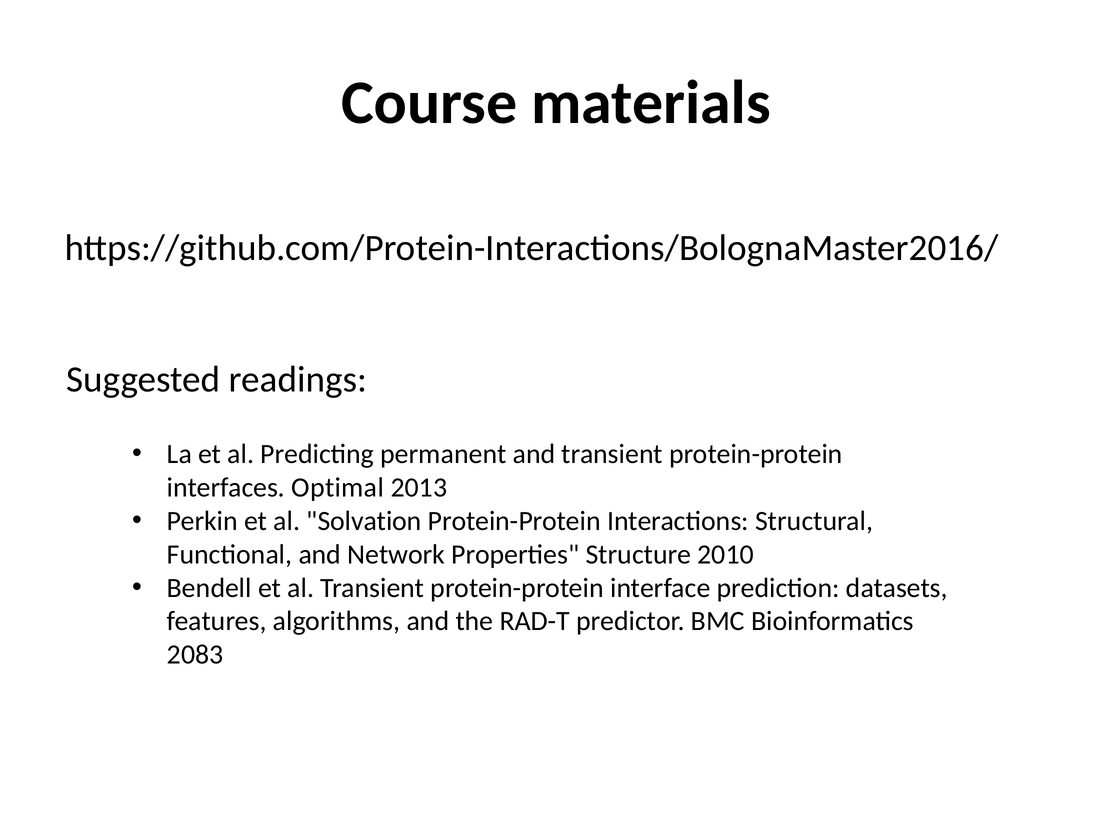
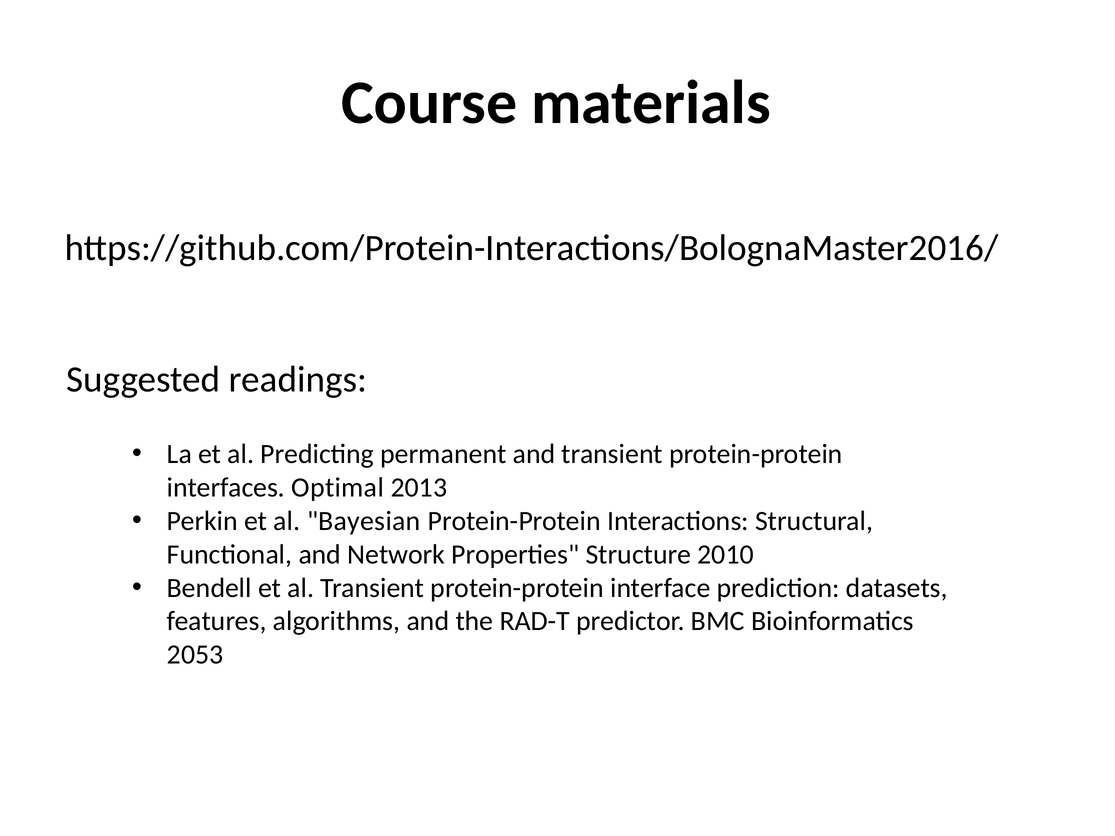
Solvation: Solvation -> Bayesian
2083: 2083 -> 2053
